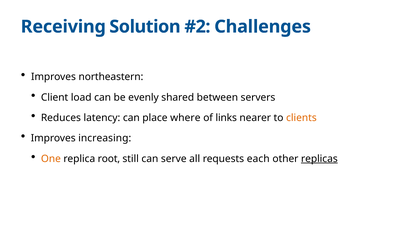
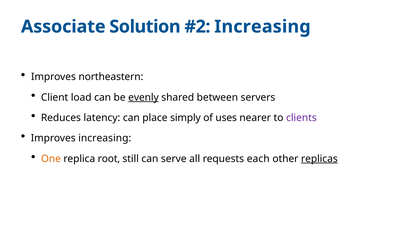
Receiving: Receiving -> Associate
Challenges at (263, 27): Challenges -> Increasing
evenly underline: none -> present
where: where -> simply
links: links -> uses
clients colour: orange -> purple
